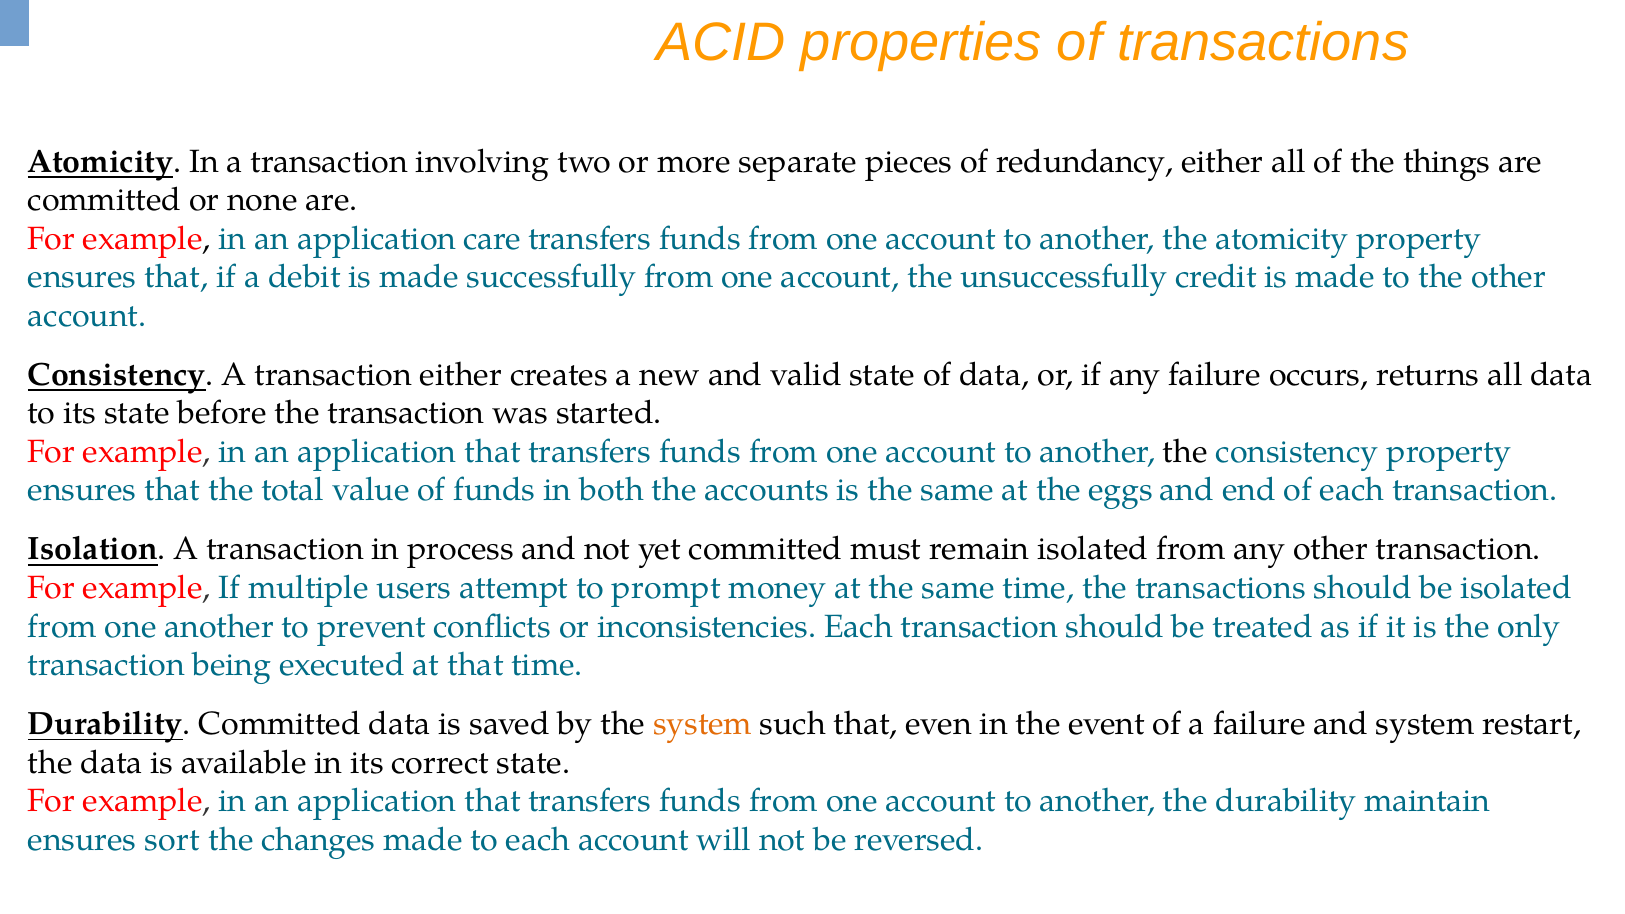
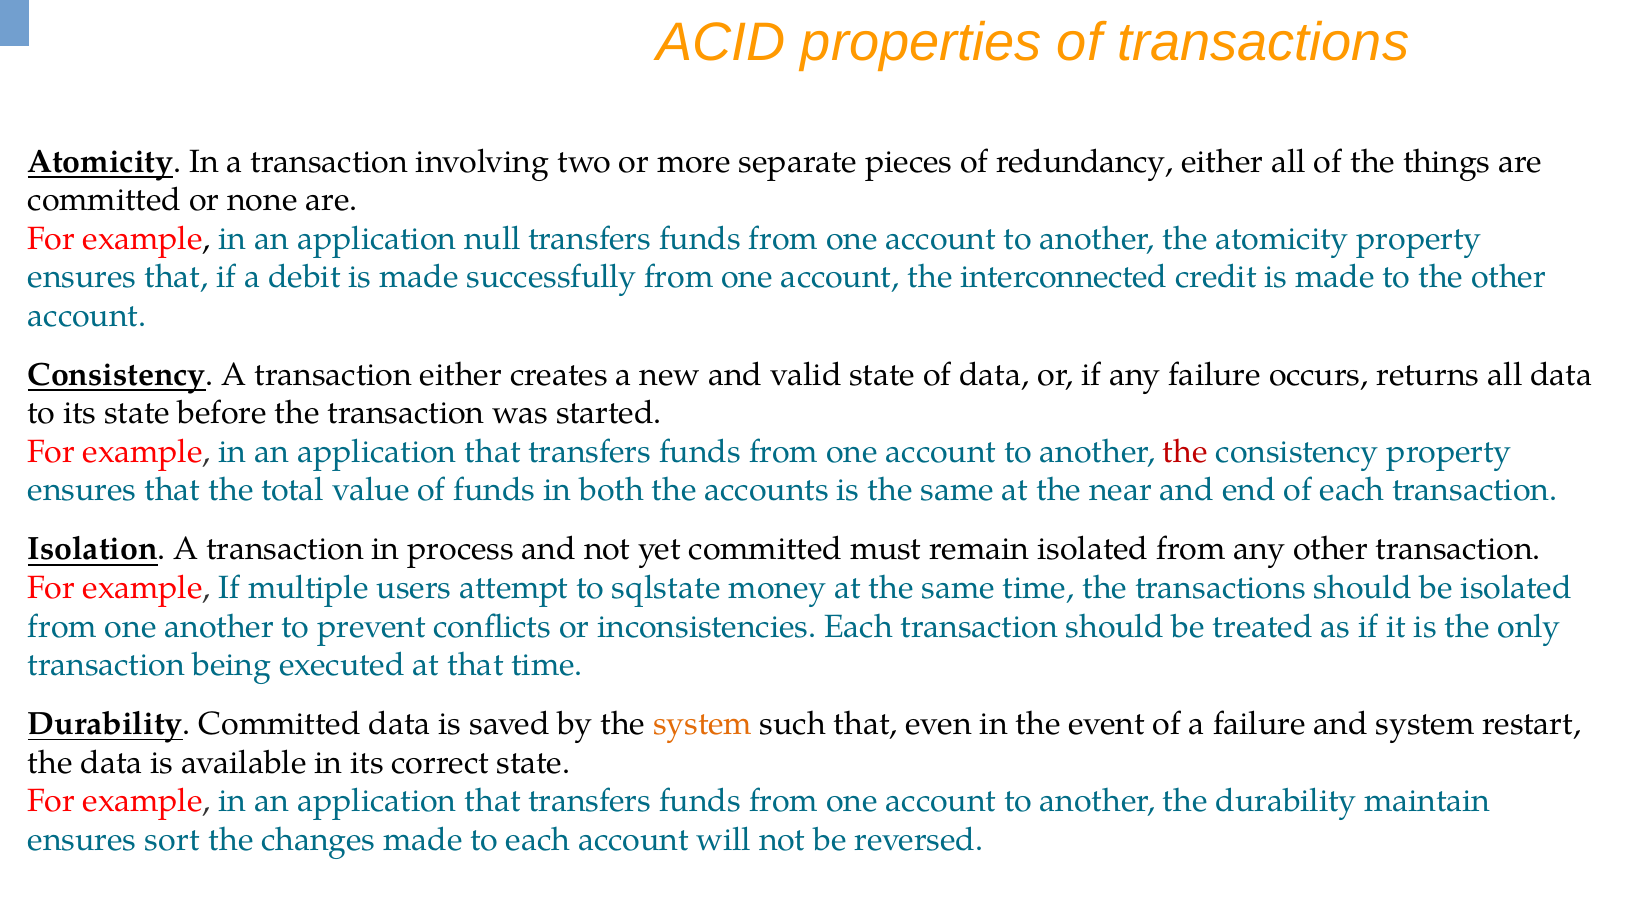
care: care -> null
unsuccessfully: unsuccessfully -> interconnected
the at (1185, 452) colour: black -> red
eggs: eggs -> near
prompt: prompt -> sqlstate
